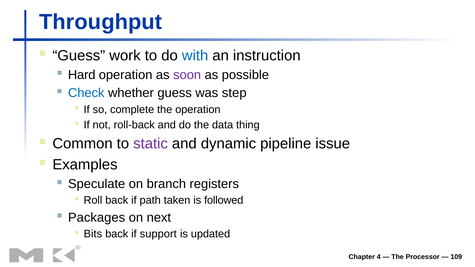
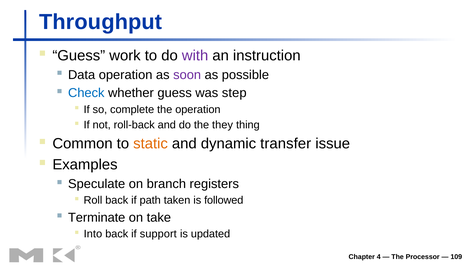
with colour: blue -> purple
Hard: Hard -> Data
data: data -> they
static colour: purple -> orange
pipeline: pipeline -> transfer
Packages: Packages -> Terminate
next: next -> take
Bits: Bits -> Into
